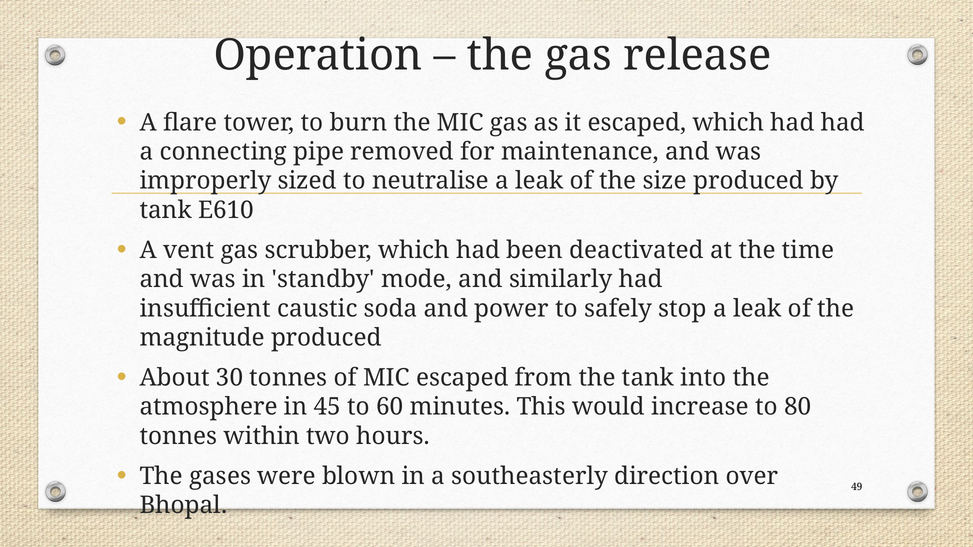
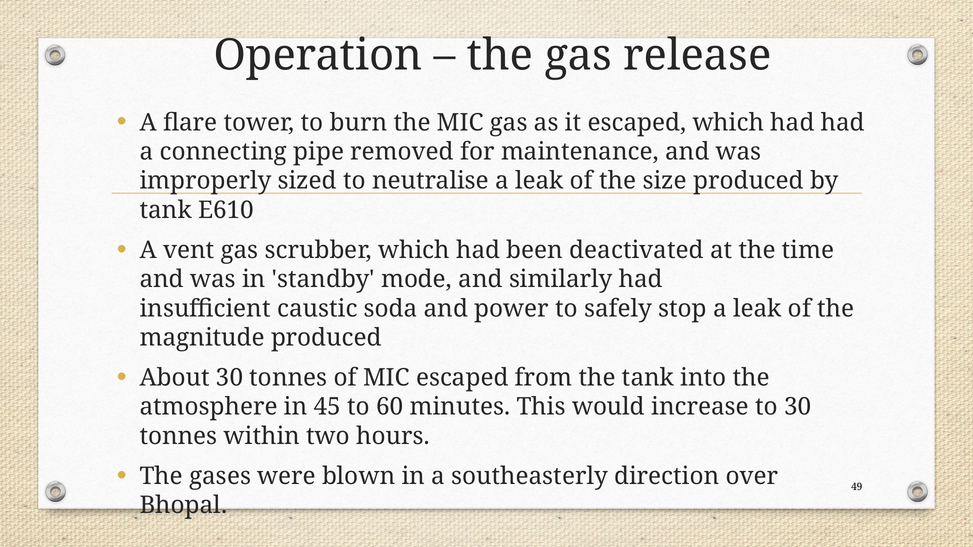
to 80: 80 -> 30
